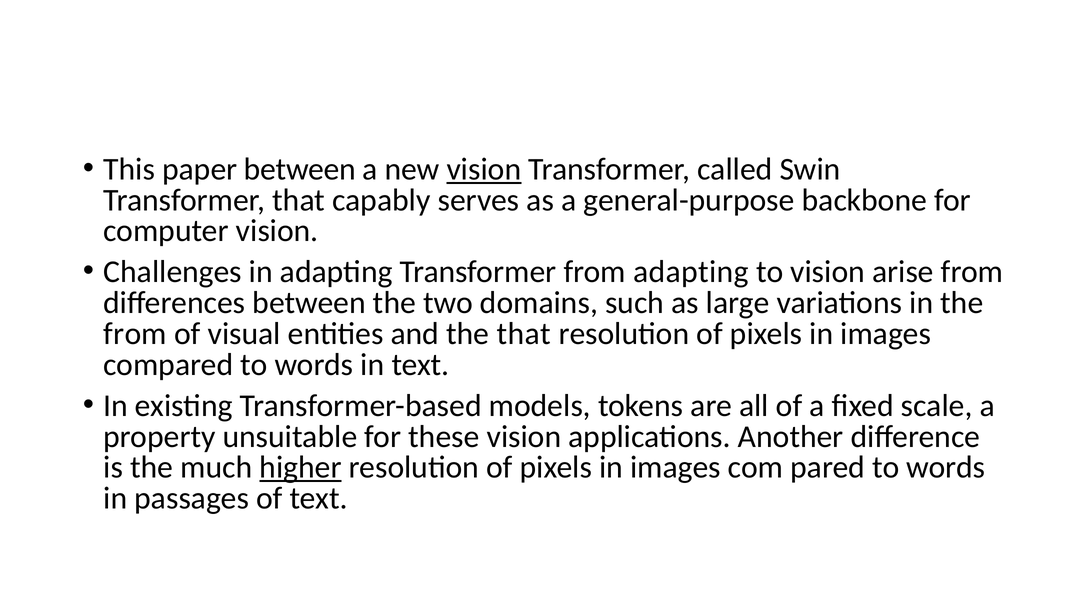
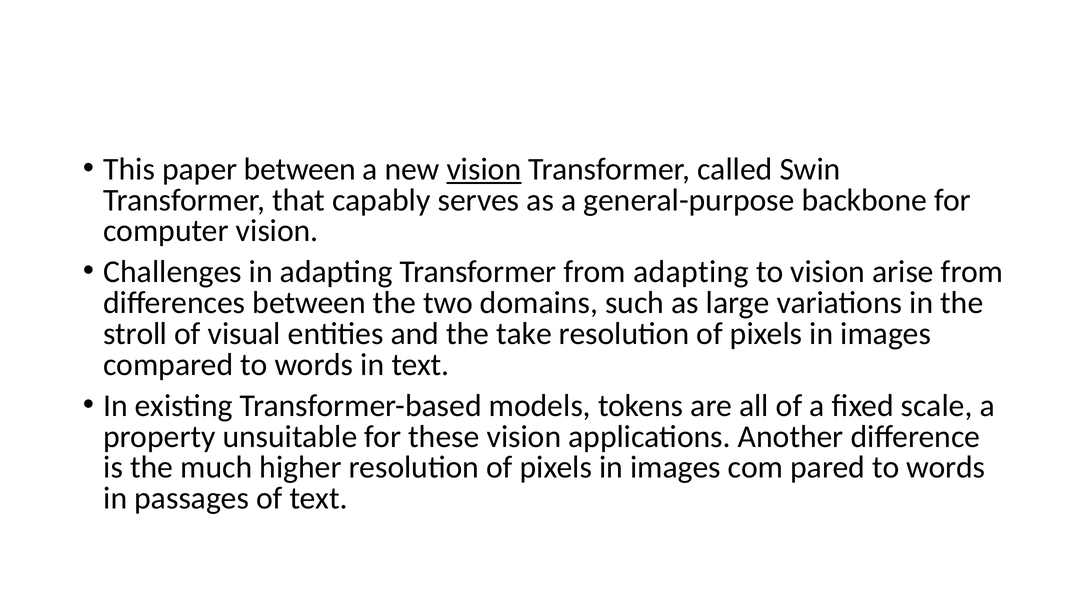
from at (135, 334): from -> stroll
the that: that -> take
higher underline: present -> none
